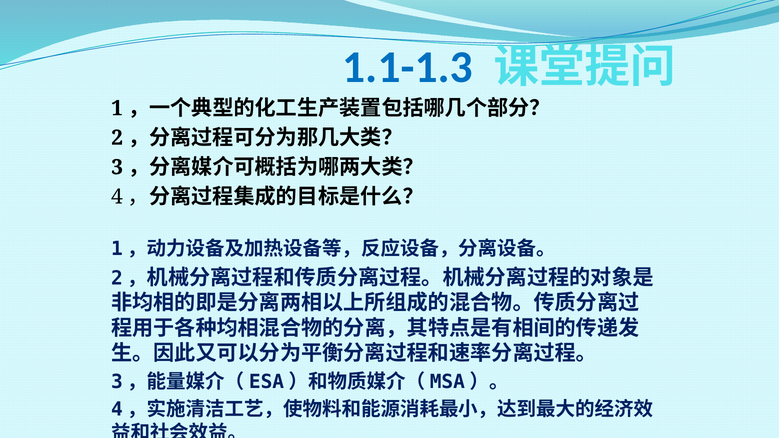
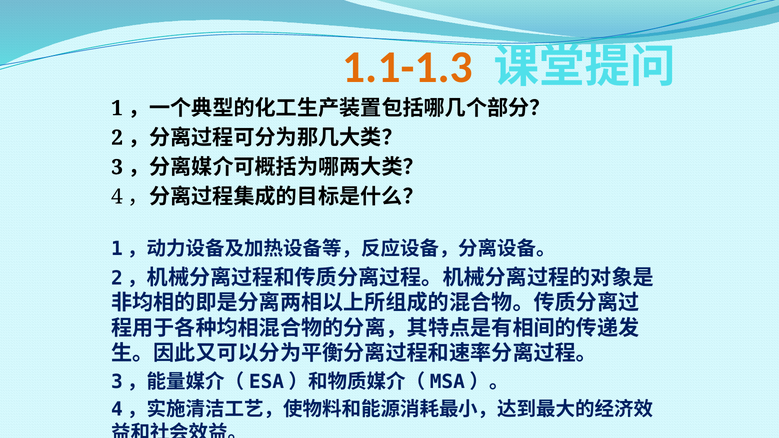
1.1-1.3 colour: blue -> orange
